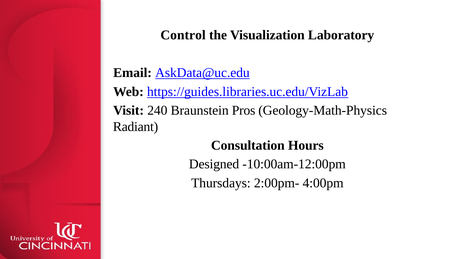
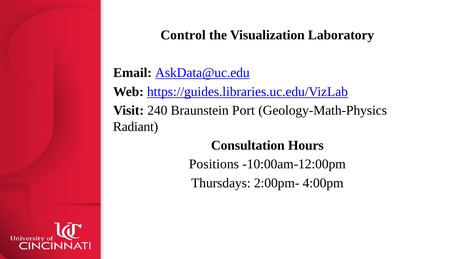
Pros: Pros -> Port
Designed: Designed -> Positions
